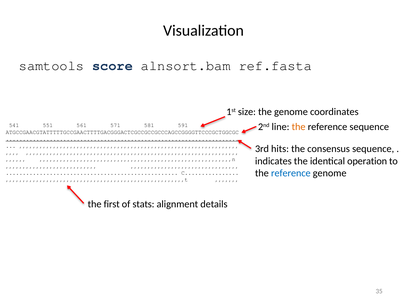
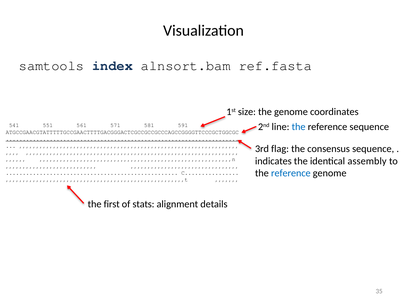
score: score -> index
the at (299, 127) colour: orange -> blue
hits: hits -> flag
operation: operation -> assembly
